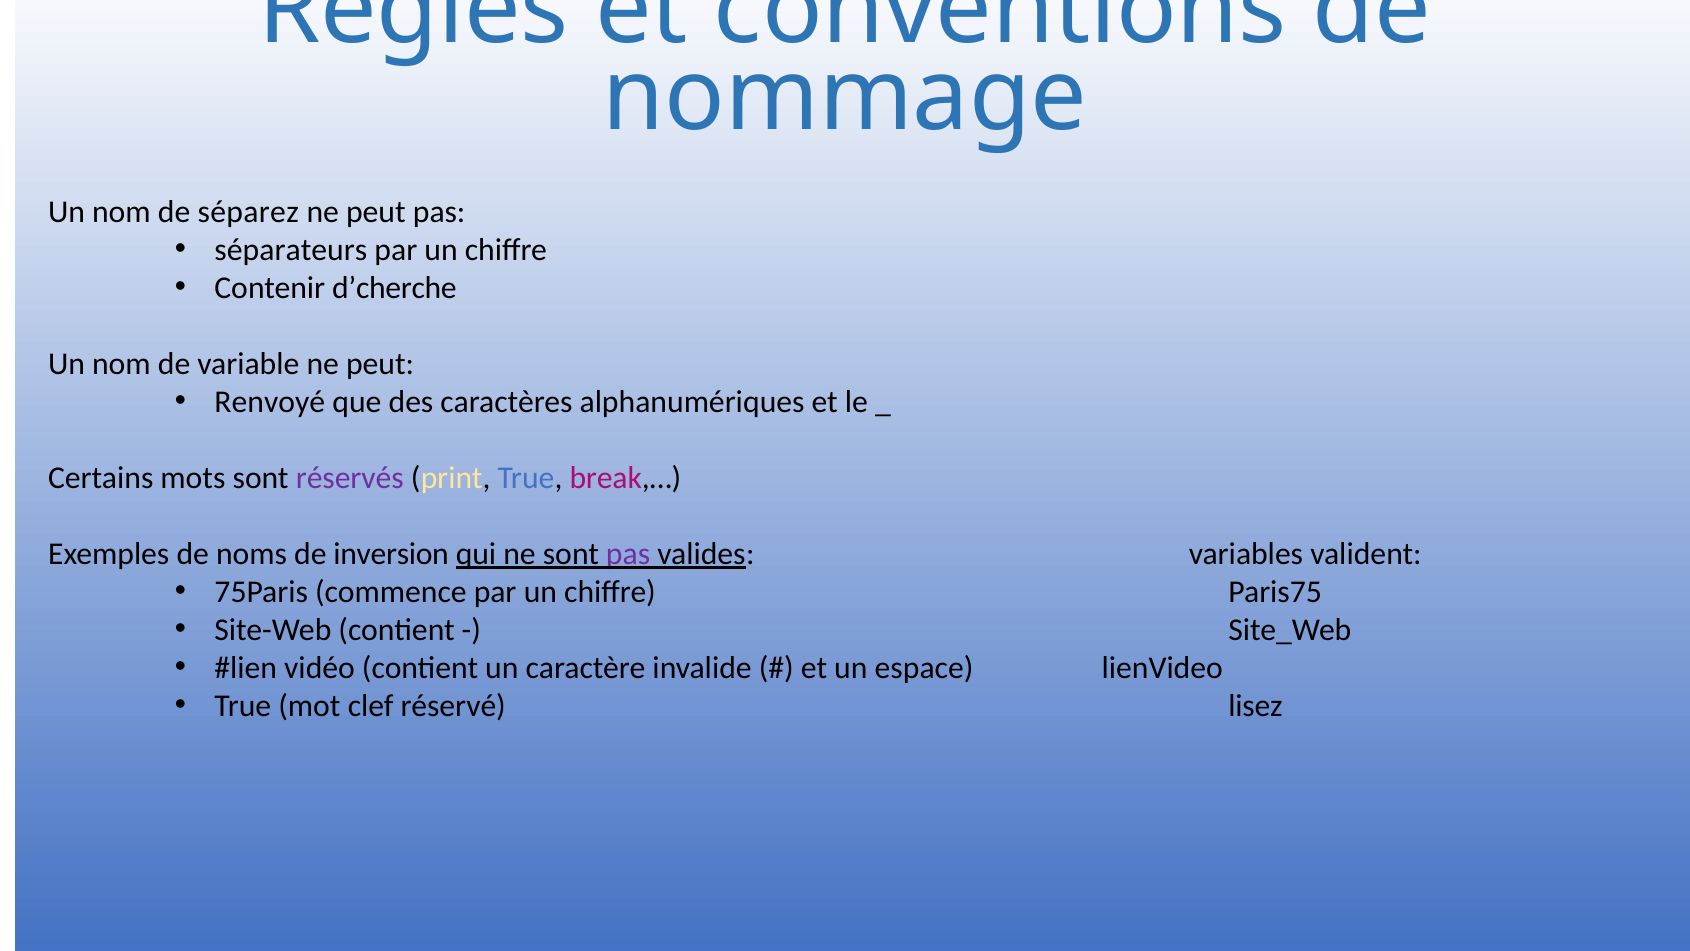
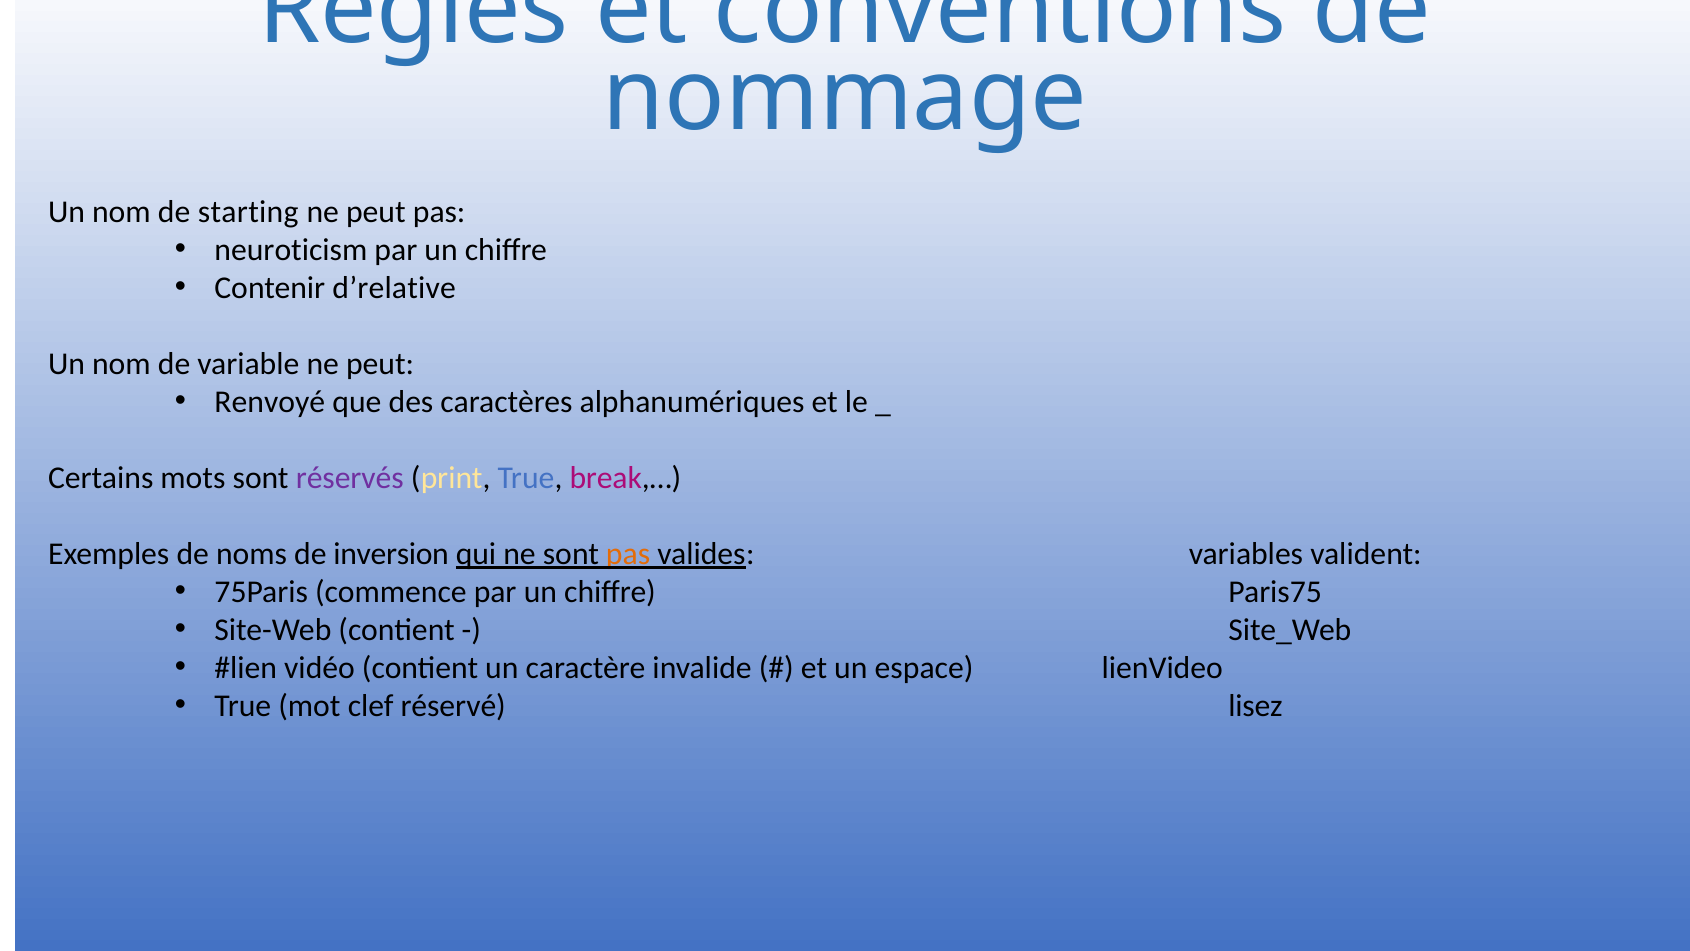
séparez: séparez -> starting
séparateurs: séparateurs -> neuroticism
d’cherche: d’cherche -> d’relative
pas at (628, 554) colour: purple -> orange
